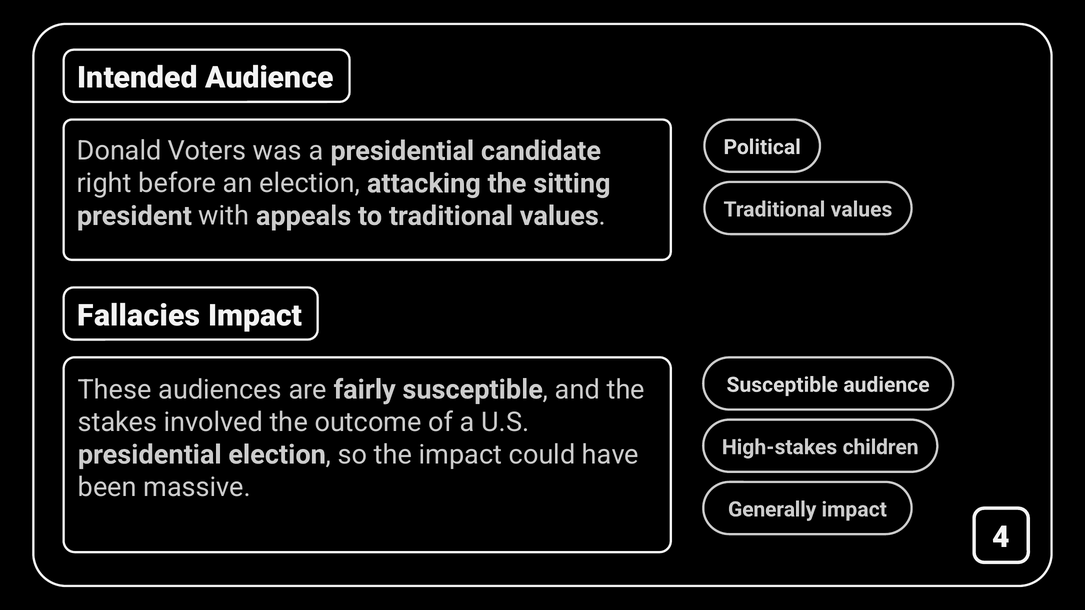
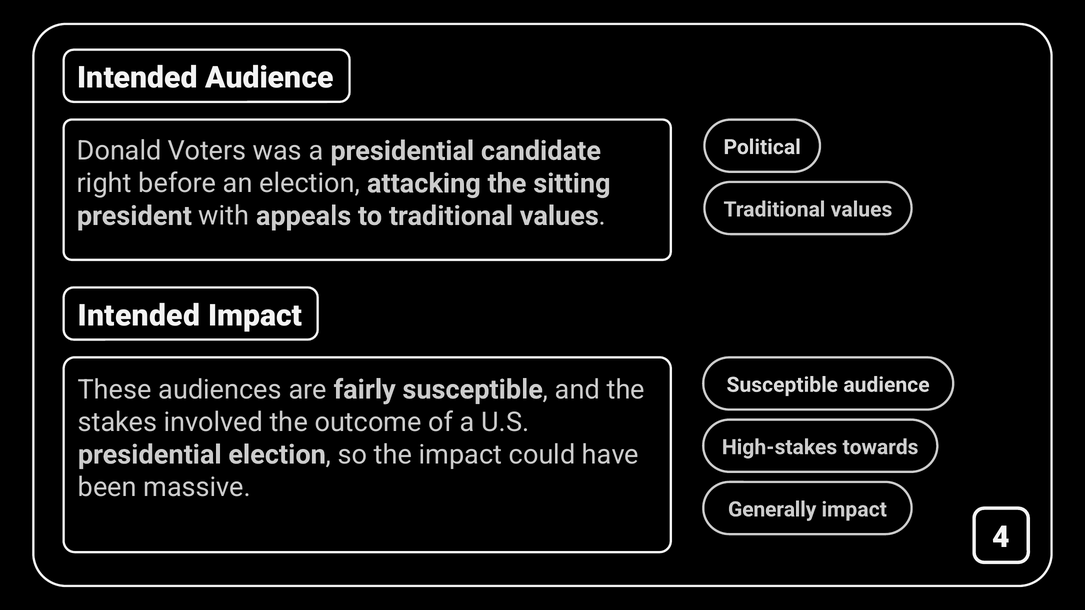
Fallacies at (139, 316): Fallacies -> Intended
children: children -> towards
